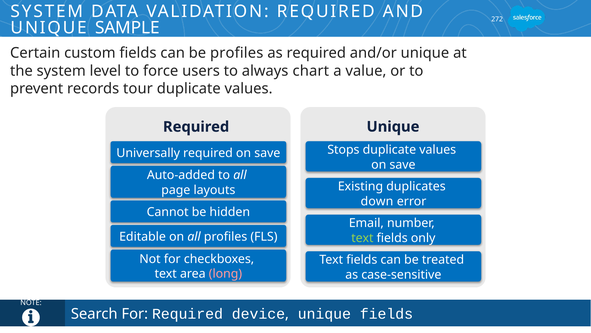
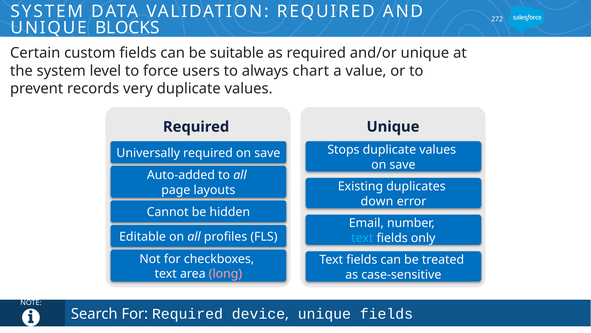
SAMPLE: SAMPLE -> BLOCKS
be profiles: profiles -> suitable
tour: tour -> very
text at (362, 238) colour: light green -> light blue
